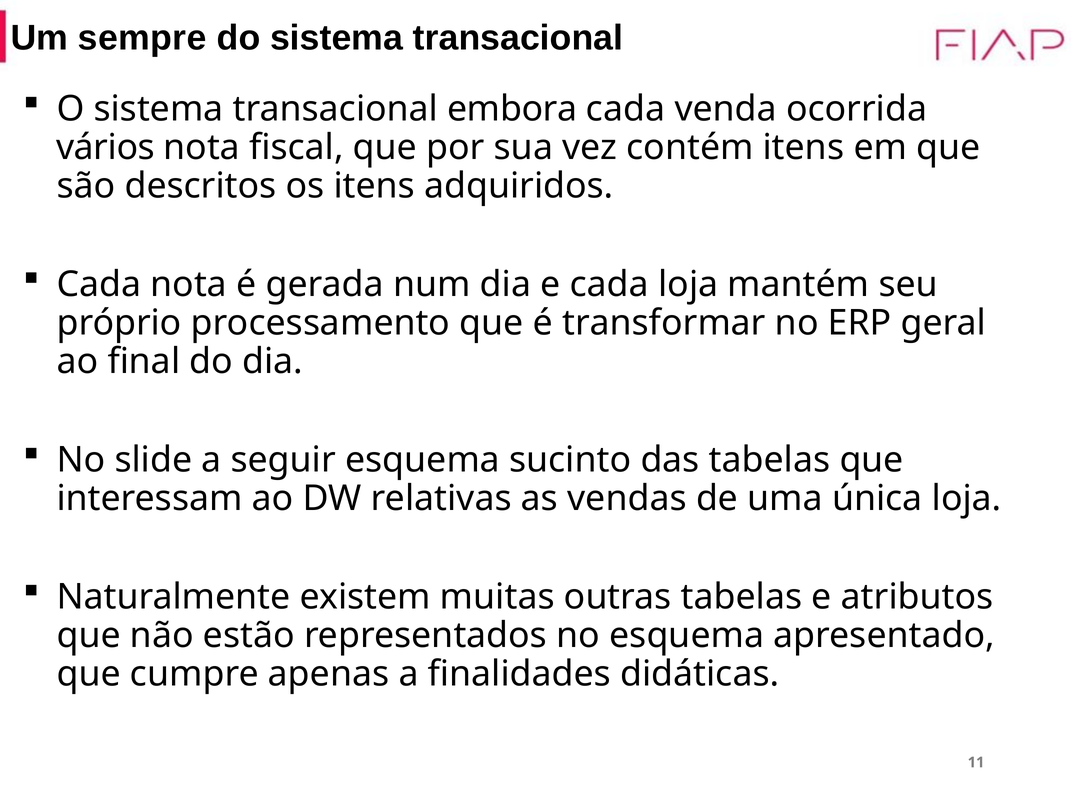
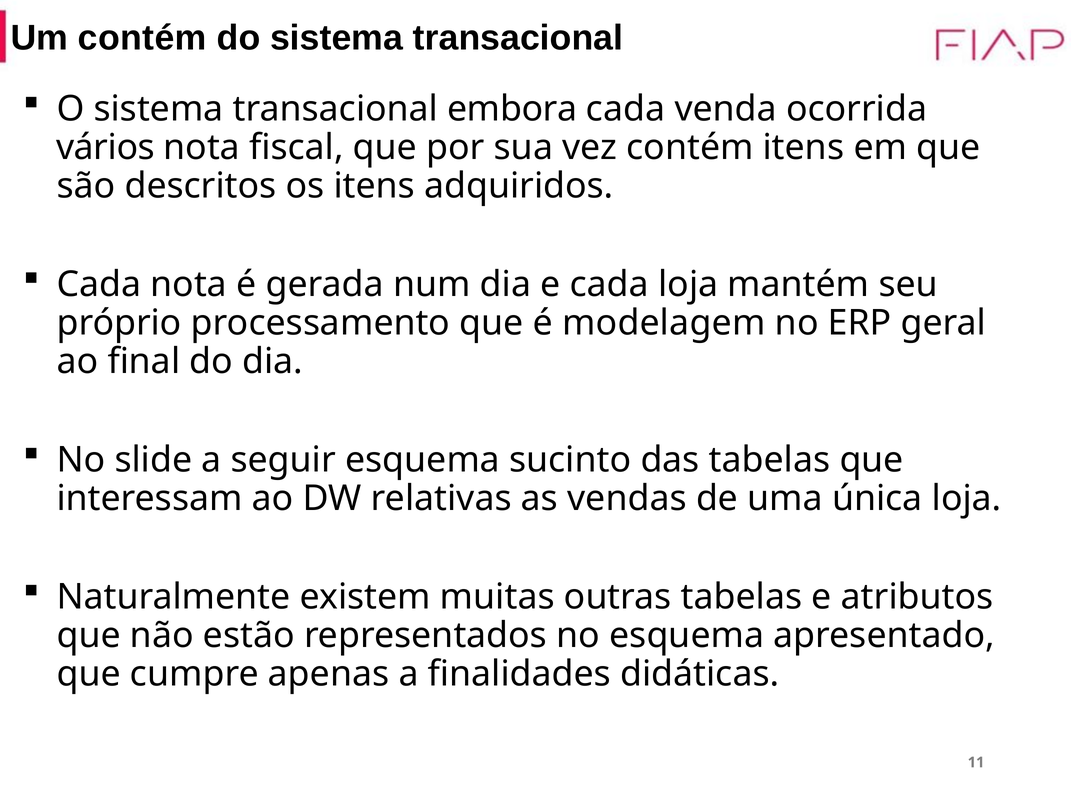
Um sempre: sempre -> contém
transformar: transformar -> modelagem
